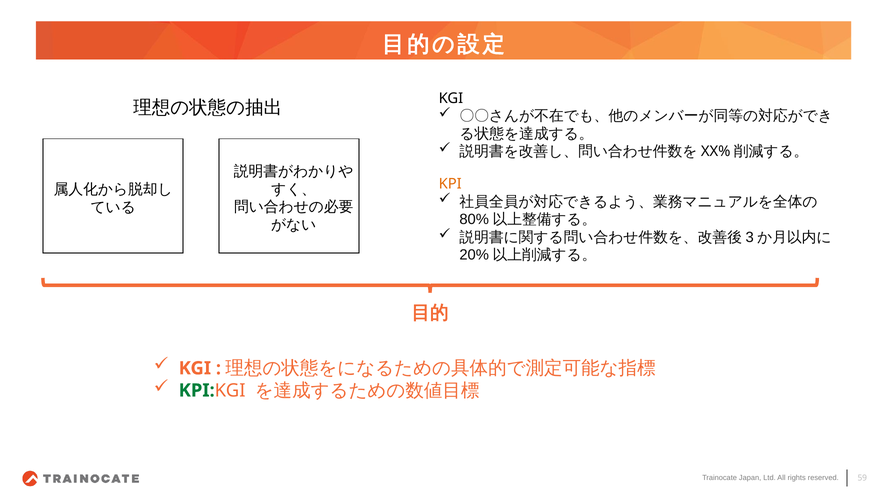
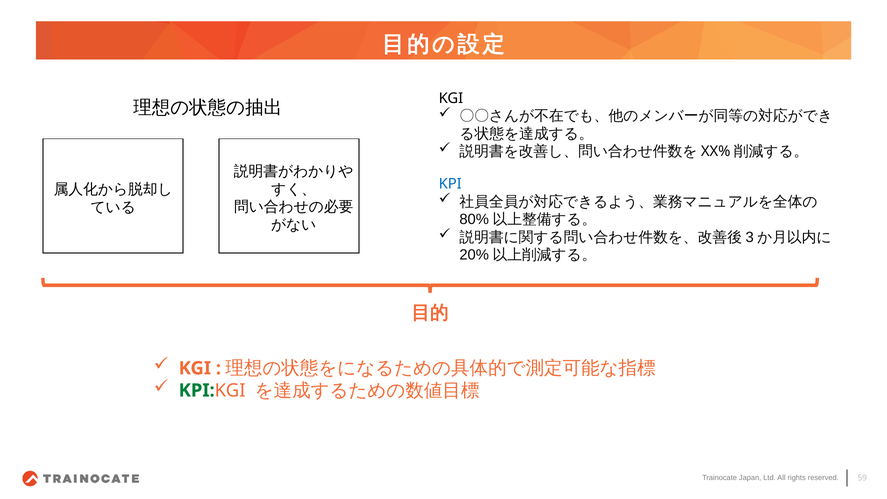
KPI at (450, 184) colour: orange -> blue
